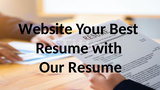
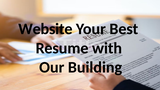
Our Resume: Resume -> Building
